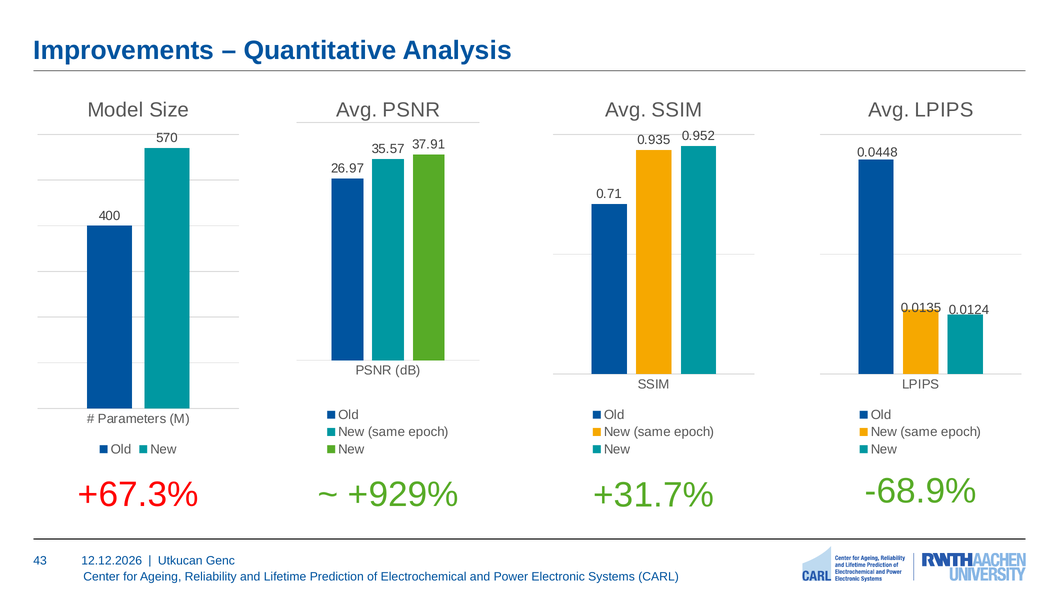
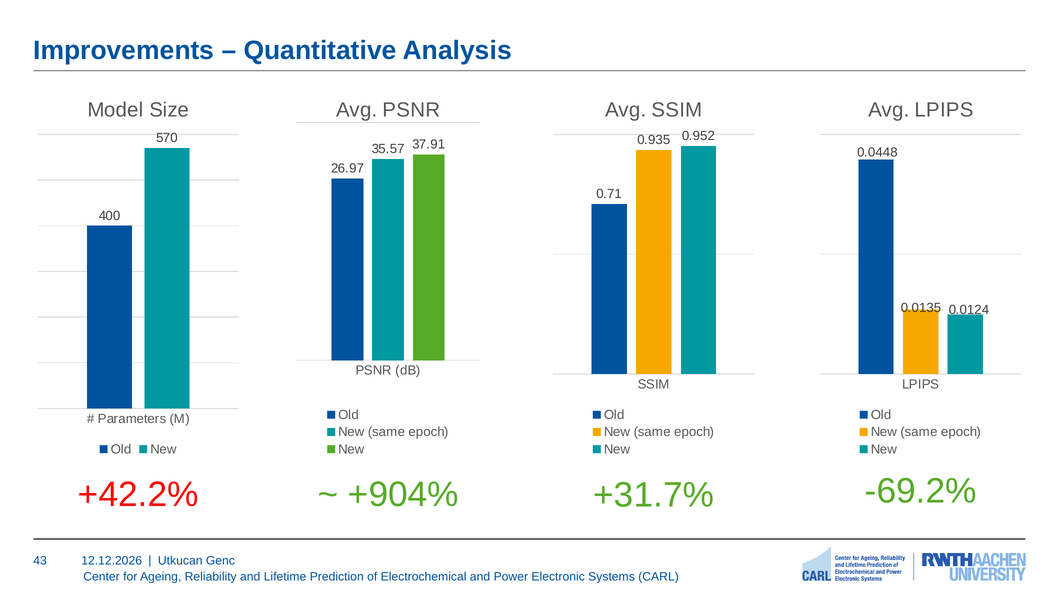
-68.9%: -68.9% -> -69.2%
+67.3%: +67.3% -> +42.2%
+929%: +929% -> +904%
